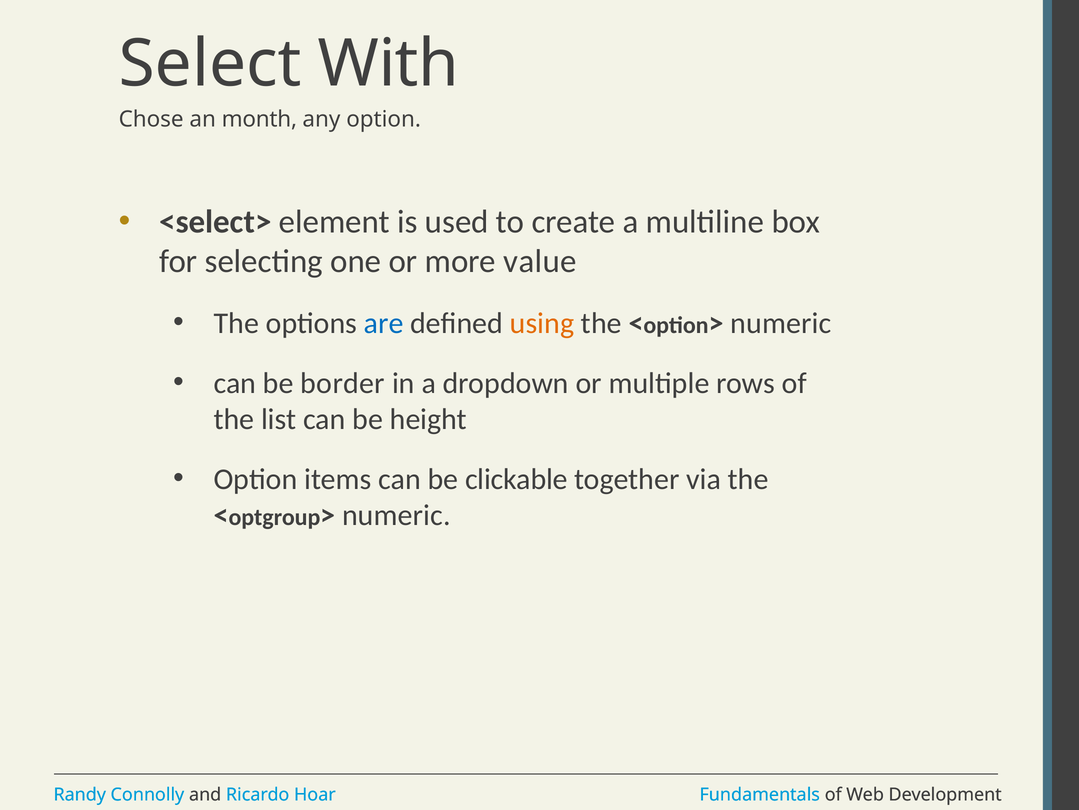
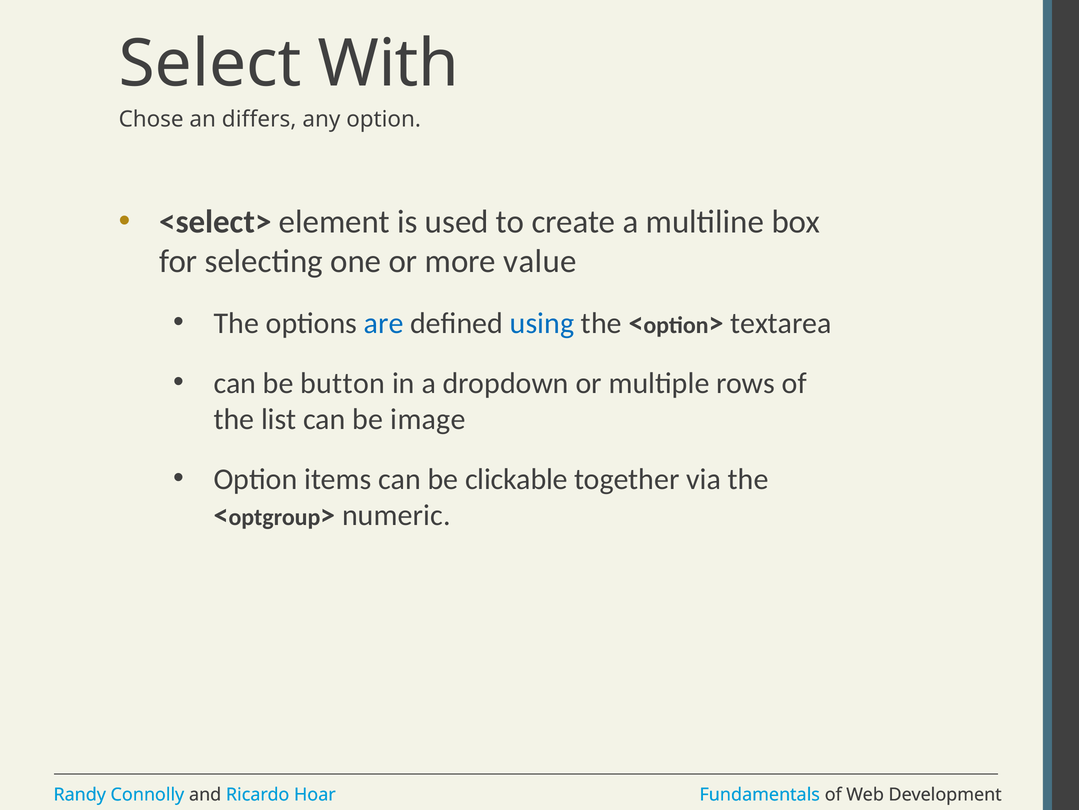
month: month -> differs
using colour: orange -> blue
numeric at (781, 323): numeric -> textarea
border: border -> button
height: height -> image
